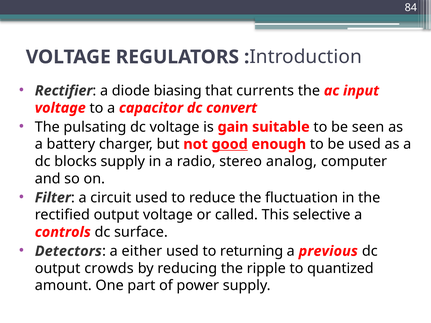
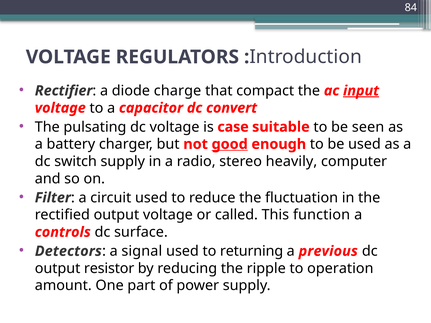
biasing: biasing -> charge
currents: currents -> compact
input underline: none -> present
gain: gain -> case
blocks: blocks -> switch
analog: analog -> heavily
selective: selective -> function
either: either -> signal
crowds: crowds -> resistor
quantized: quantized -> operation
